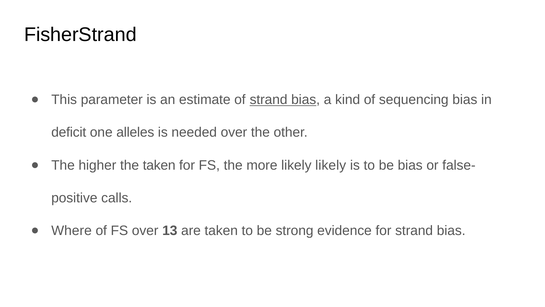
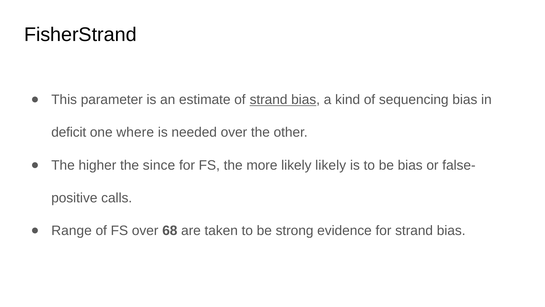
alleles: alleles -> where
the taken: taken -> since
Where: Where -> Range
13: 13 -> 68
